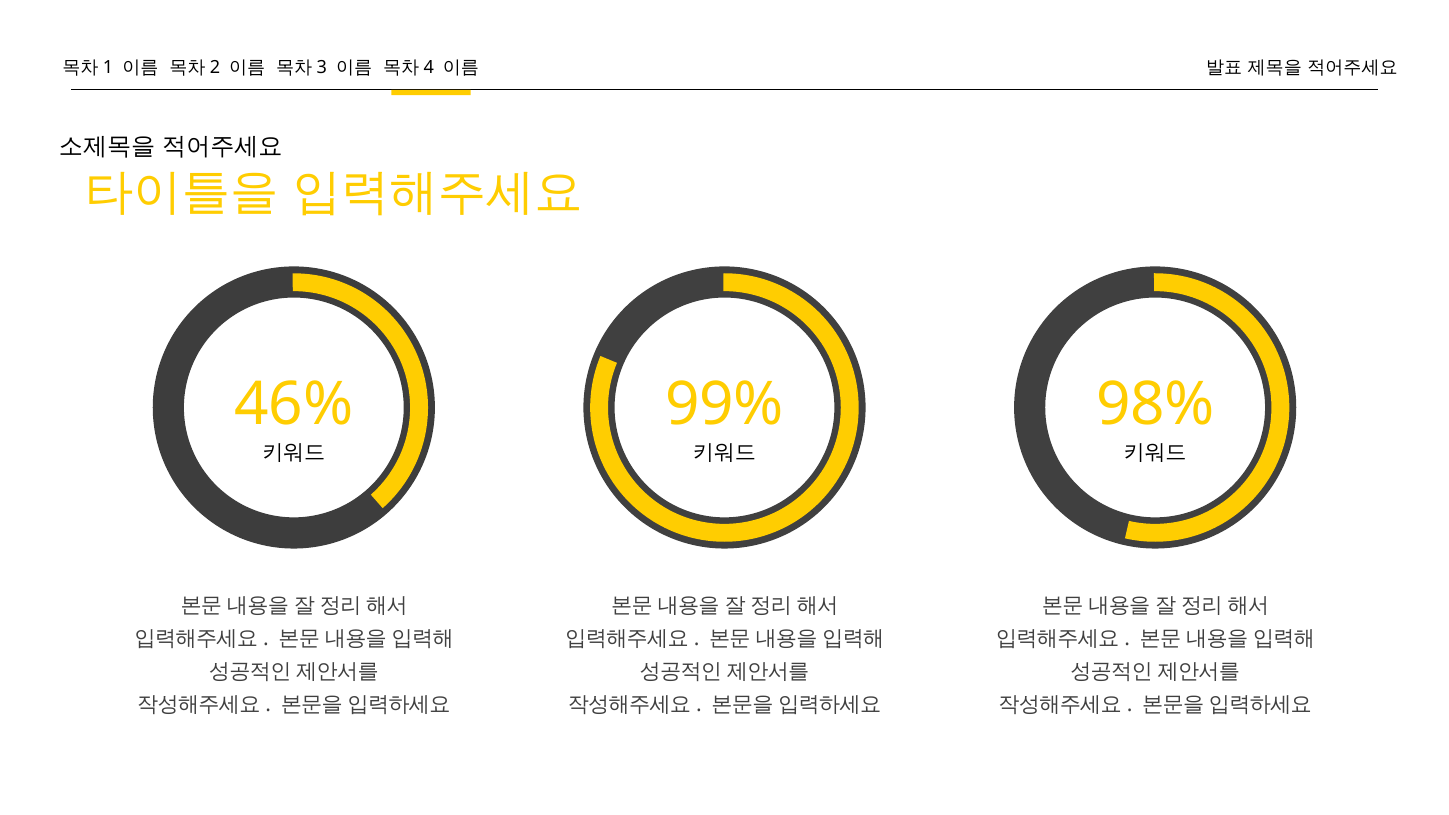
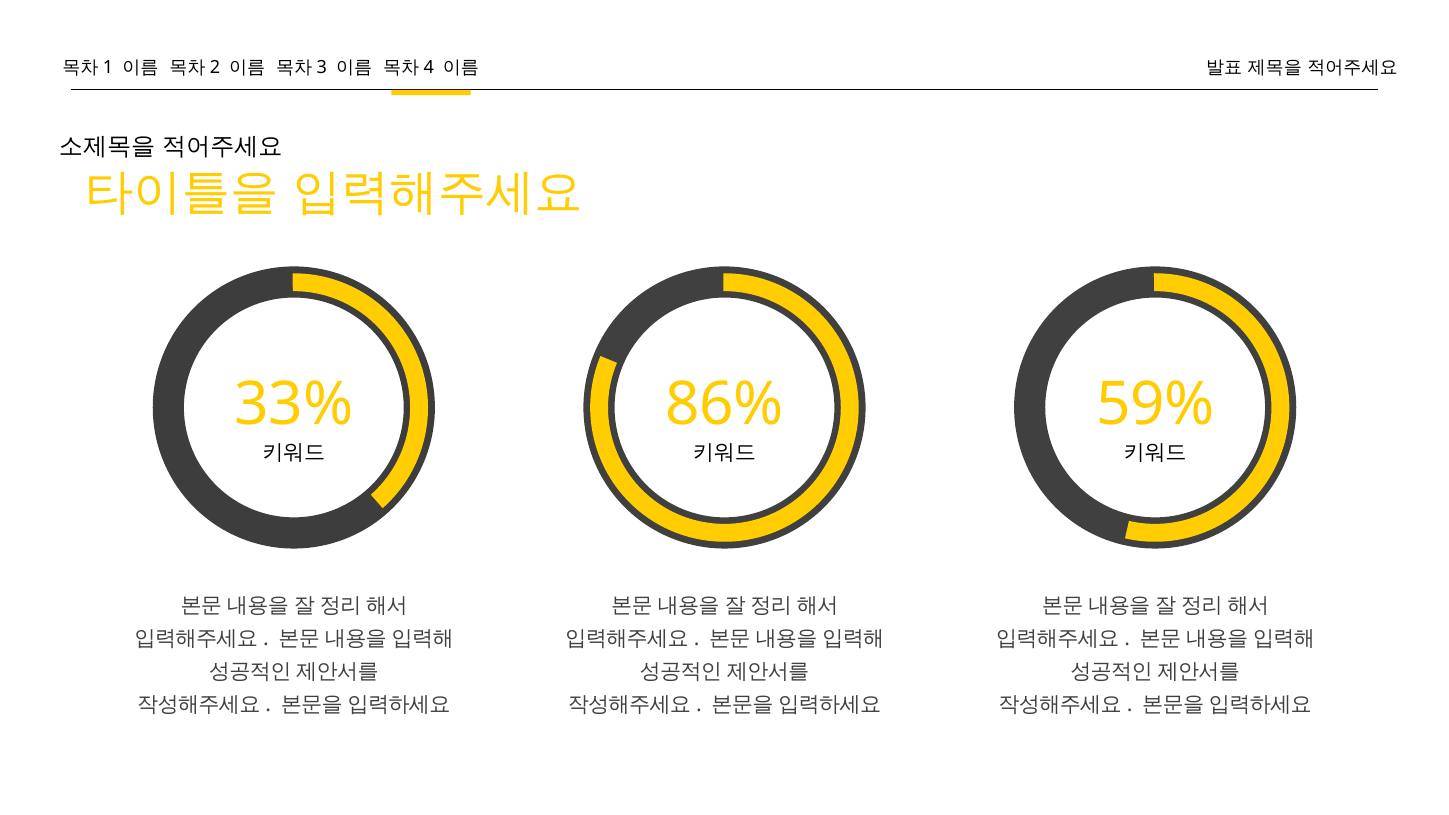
46%: 46% -> 33%
99%: 99% -> 86%
98%: 98% -> 59%
